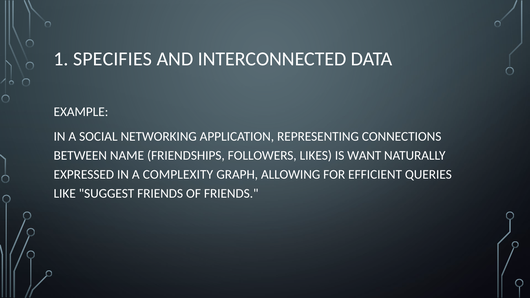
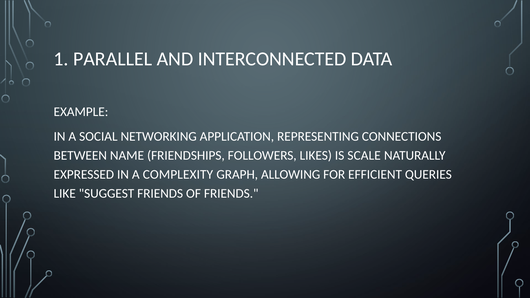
SPECIFIES: SPECIFIES -> PARALLEL
WANT: WANT -> SCALE
